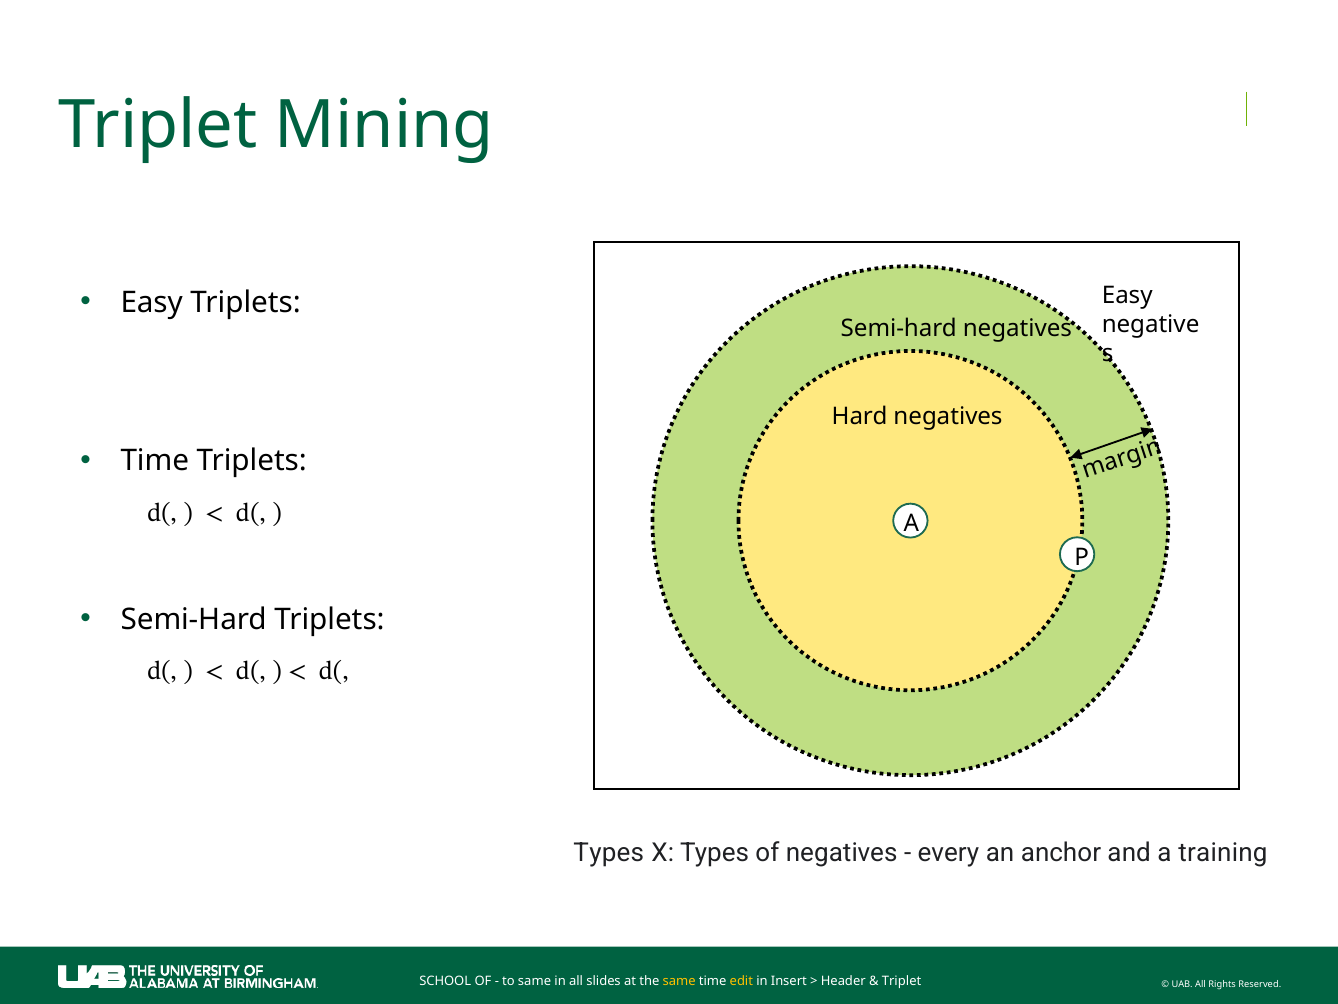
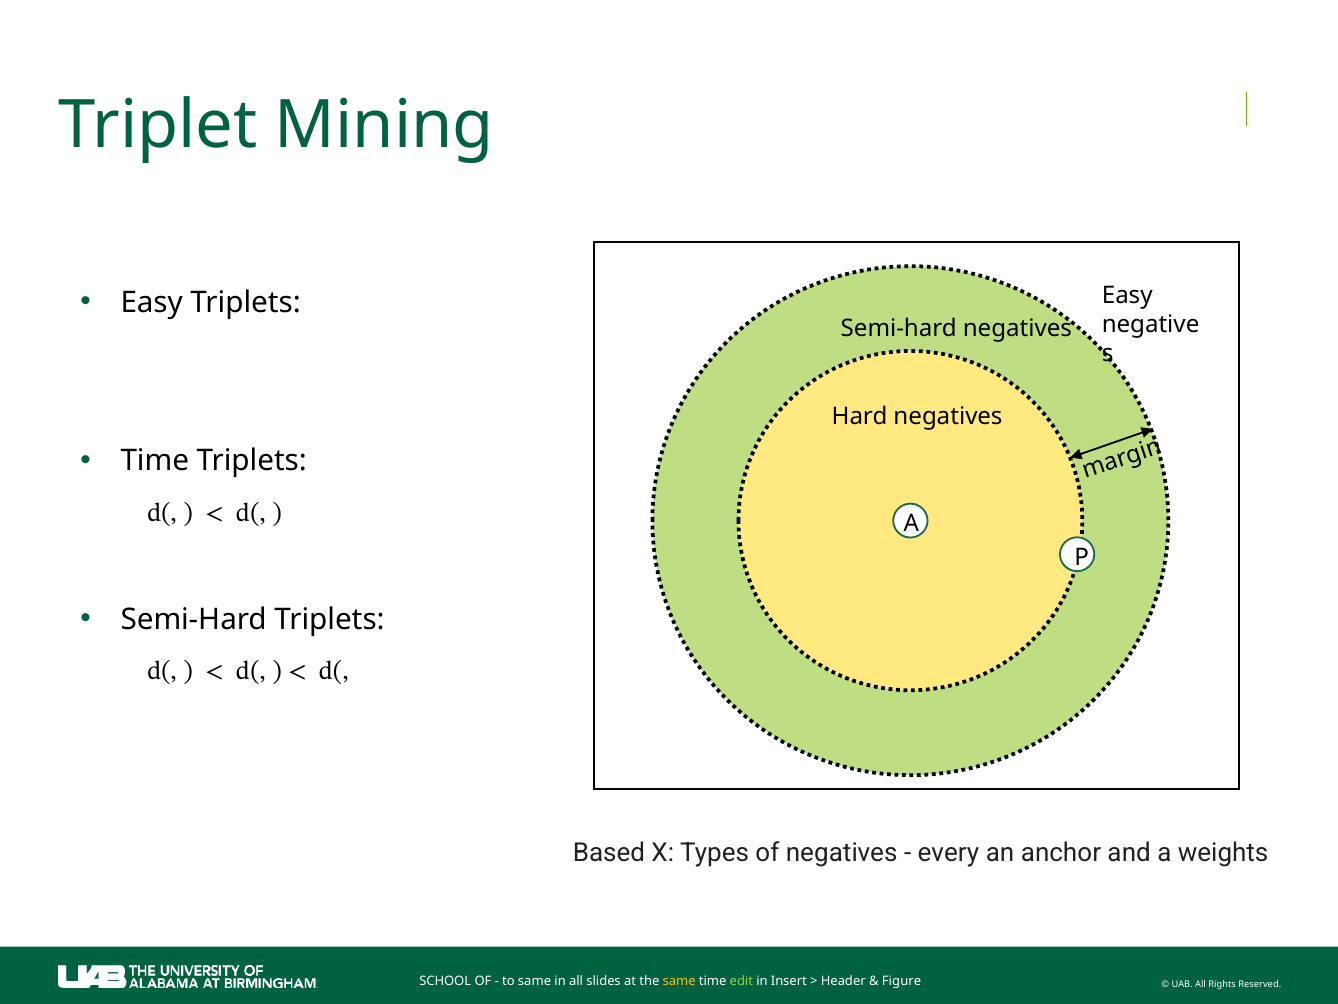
Types at (609, 853): Types -> Based
training: training -> weights
edit colour: yellow -> light green
Triplet at (902, 981): Triplet -> Figure
